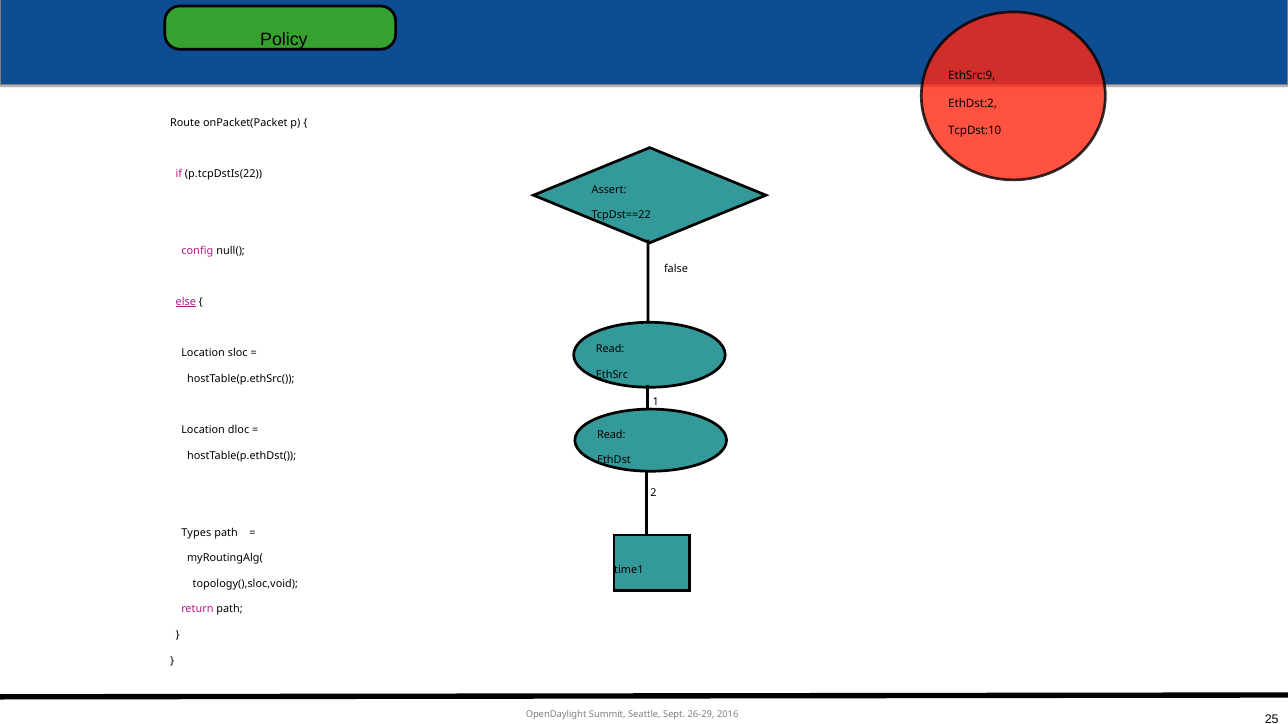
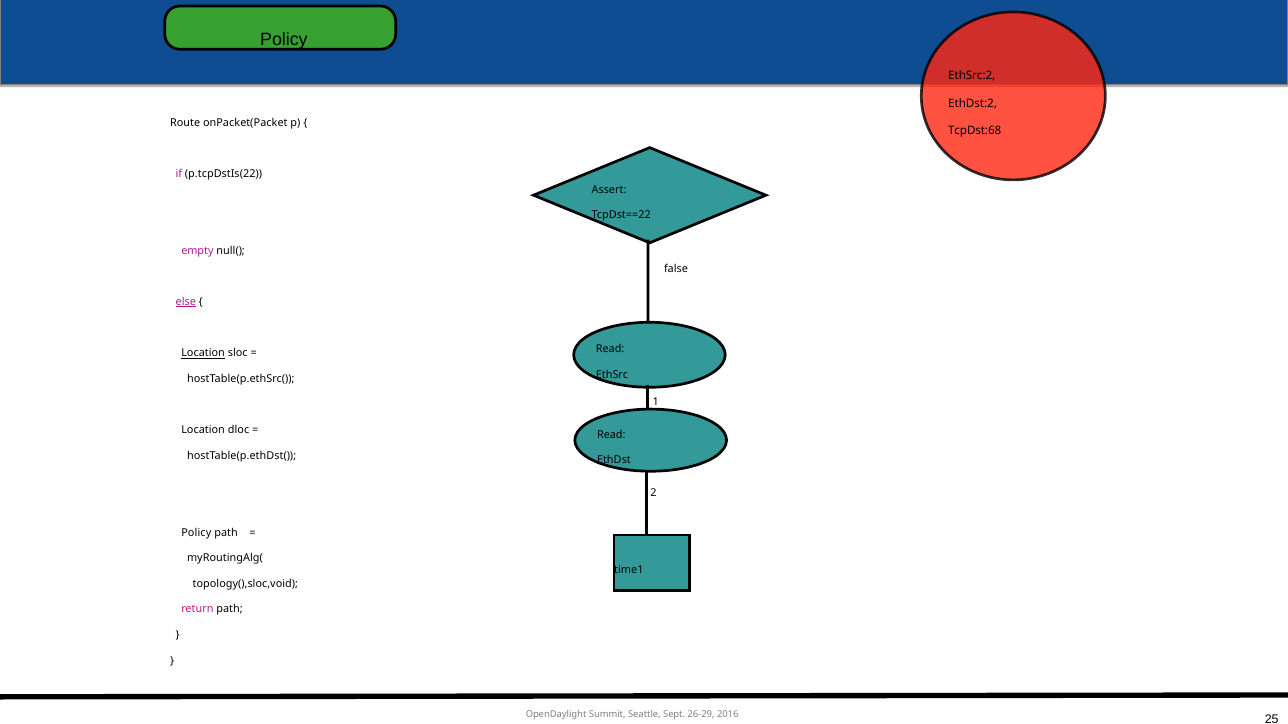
EthSrc:9: EthSrc:9 -> EthSrc:2
TcpDst:10: TcpDst:10 -> TcpDst:68
config: config -> empty
Location at (203, 353) underline: none -> present
Types at (196, 533): Types -> Policy
